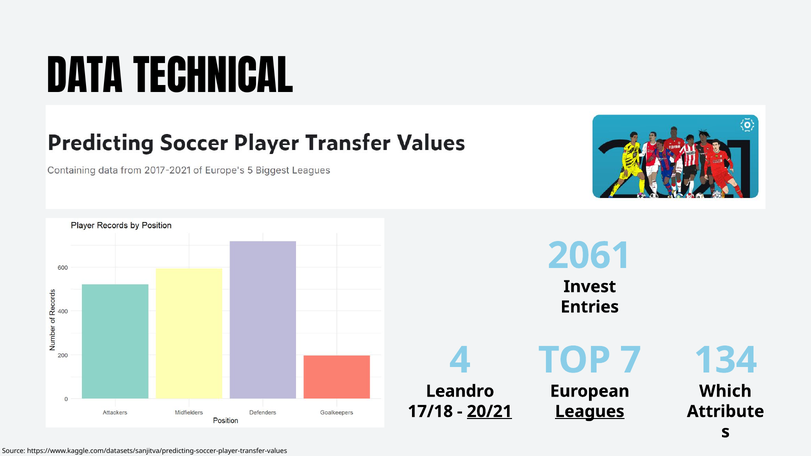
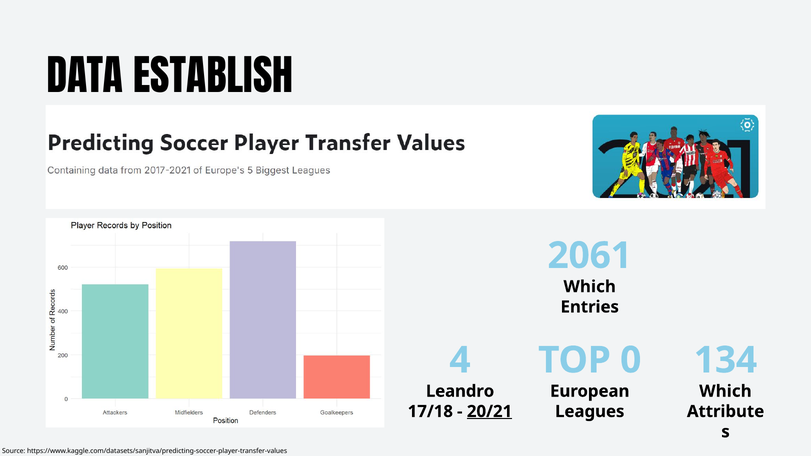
TECHNICAL: TECHNICAL -> ESTABLISH
Invest at (590, 287): Invest -> Which
7: 7 -> 0
Leagues underline: present -> none
